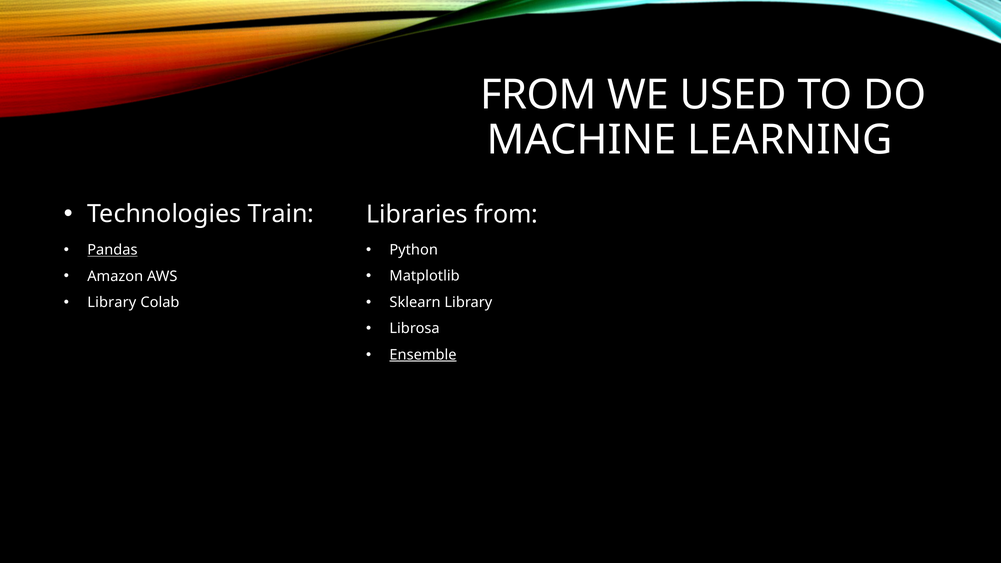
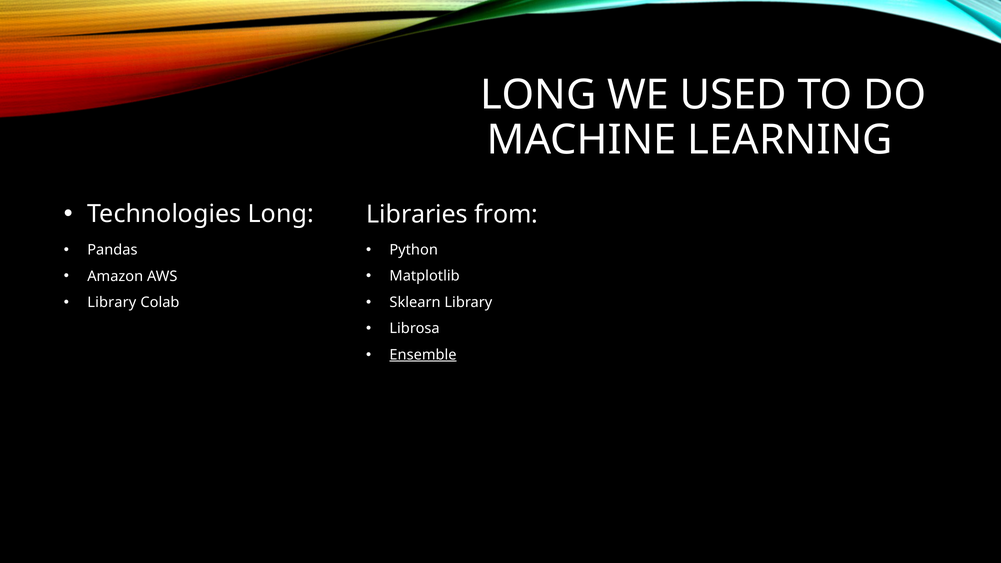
FROM at (538, 95): FROM -> LONG
Technologies Train: Train -> Long
Pandas underline: present -> none
